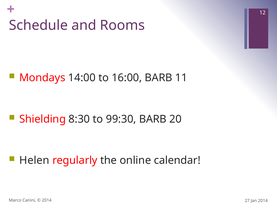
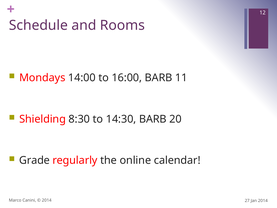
99:30: 99:30 -> 14:30
Helen: Helen -> Grade
